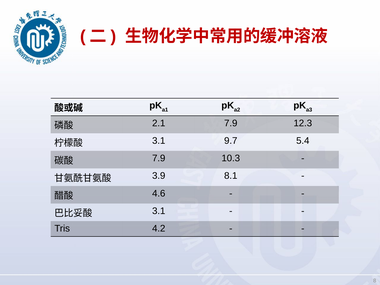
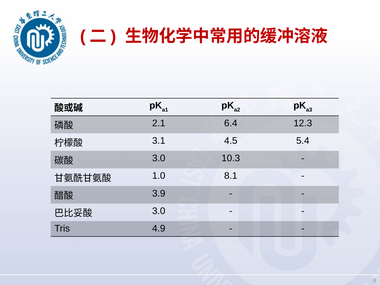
2.1 7.9: 7.9 -> 6.4
9.7: 9.7 -> 4.5
7.9 at (159, 158): 7.9 -> 3.0
3.9: 3.9 -> 1.0
4.6: 4.6 -> 3.9
3.1 at (159, 211): 3.1 -> 3.0
4.2: 4.2 -> 4.9
